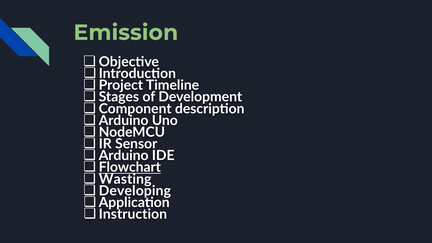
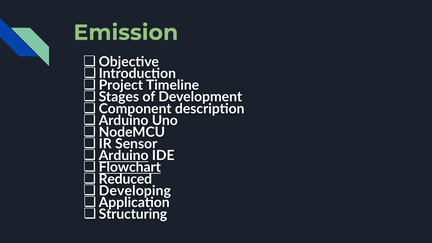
Arduino at (124, 156) underline: none -> present
Wasting: Wasting -> Reduced
Instruction: Instruction -> Structuring
